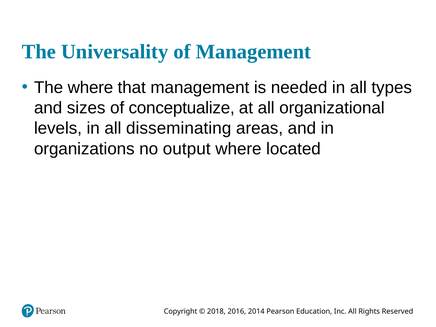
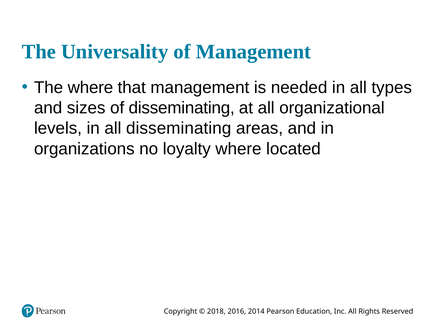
of conceptualize: conceptualize -> disseminating
output: output -> loyalty
